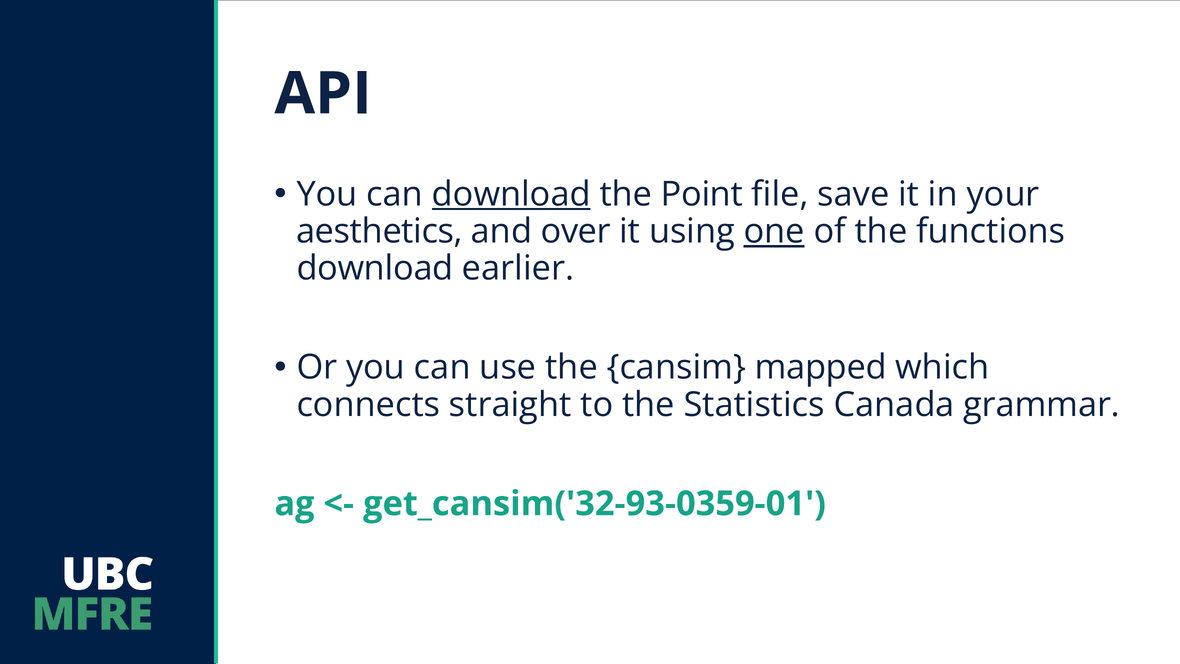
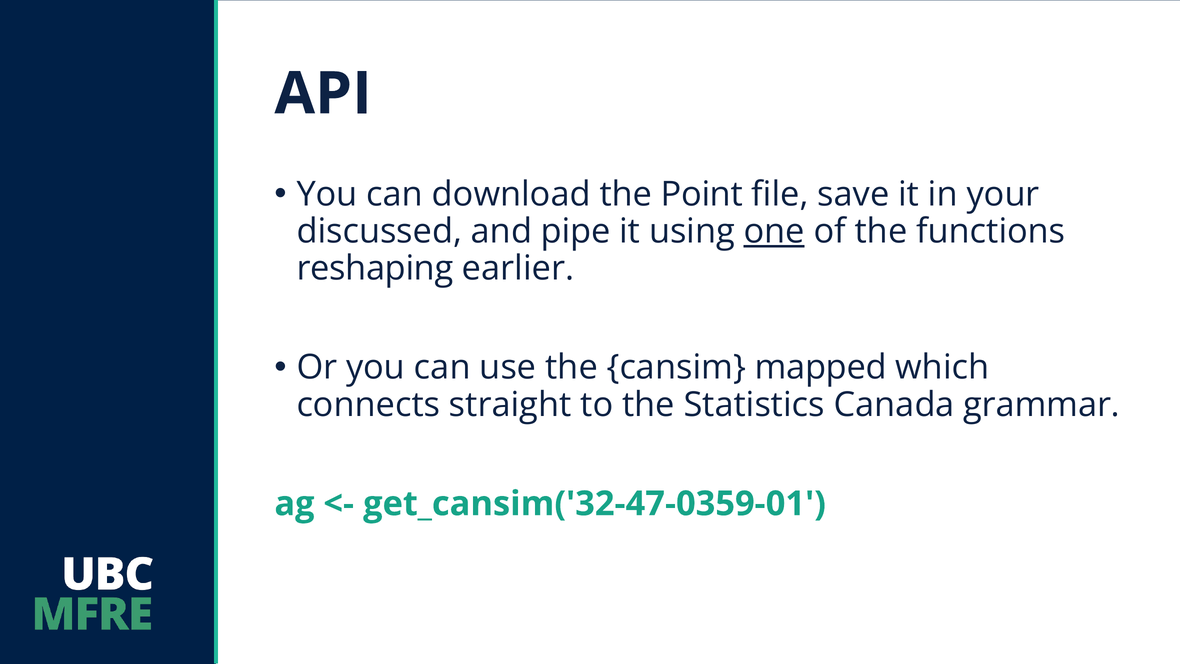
download at (511, 194) underline: present -> none
aesthetics: aesthetics -> discussed
over: over -> pipe
download at (375, 269): download -> reshaping
get_cansim('32-93-0359-01: get_cansim('32-93-0359-01 -> get_cansim('32-47-0359-01
